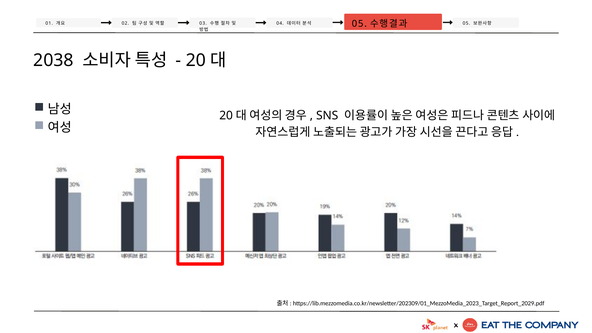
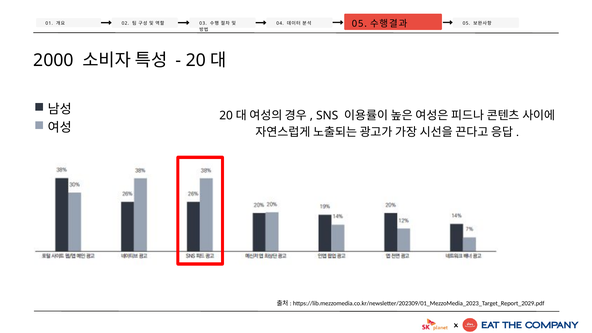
2038: 2038 -> 2000
